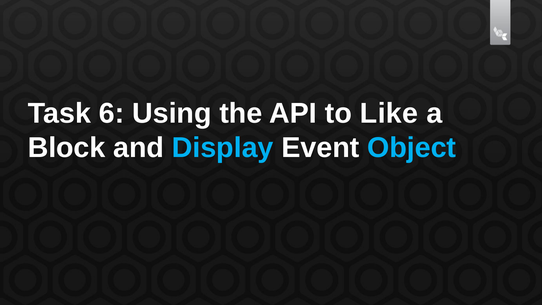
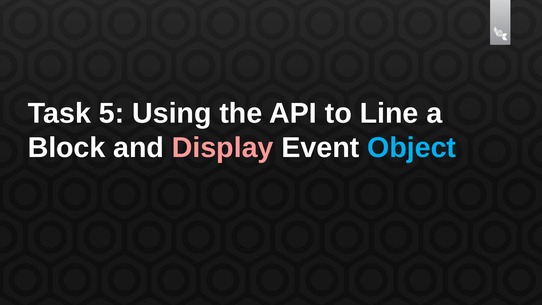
6: 6 -> 5
Like: Like -> Line
Display colour: light blue -> pink
